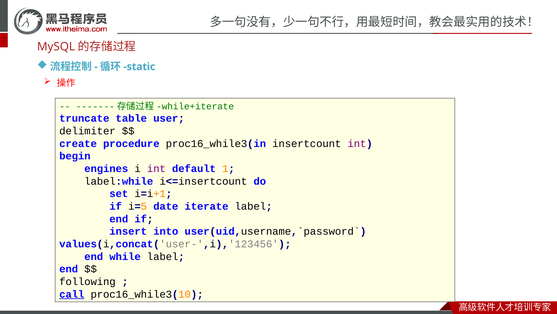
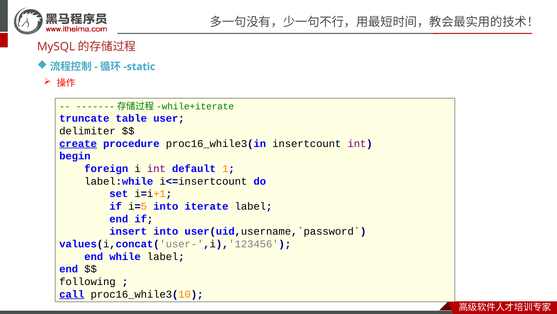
create underline: none -> present
engines: engines -> foreign
i=5 date: date -> into
